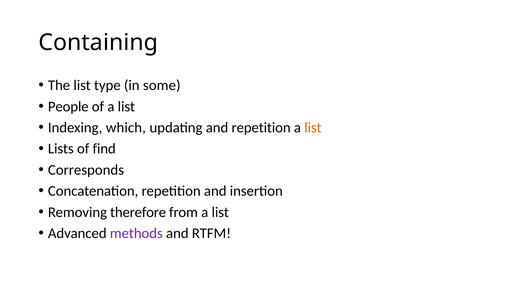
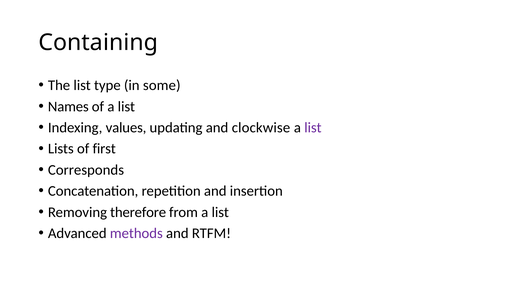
People: People -> Names
which: which -> values
and repetition: repetition -> clockwise
list at (313, 128) colour: orange -> purple
find: find -> first
